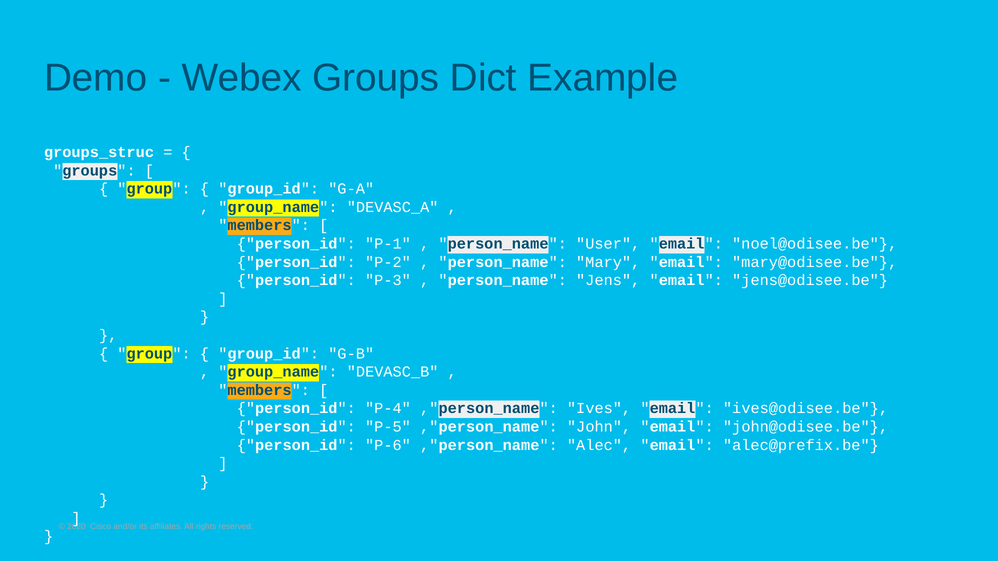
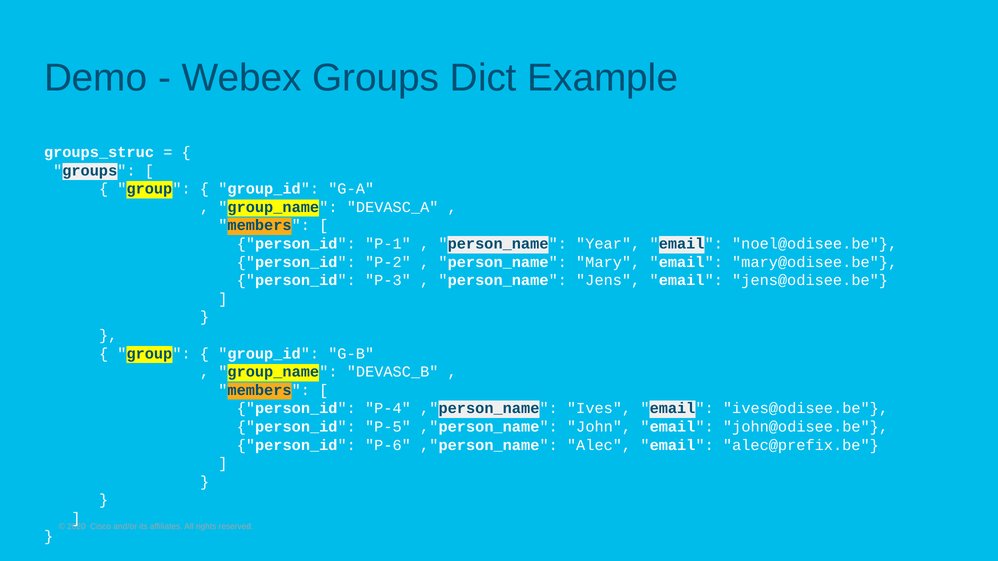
User: User -> Year
